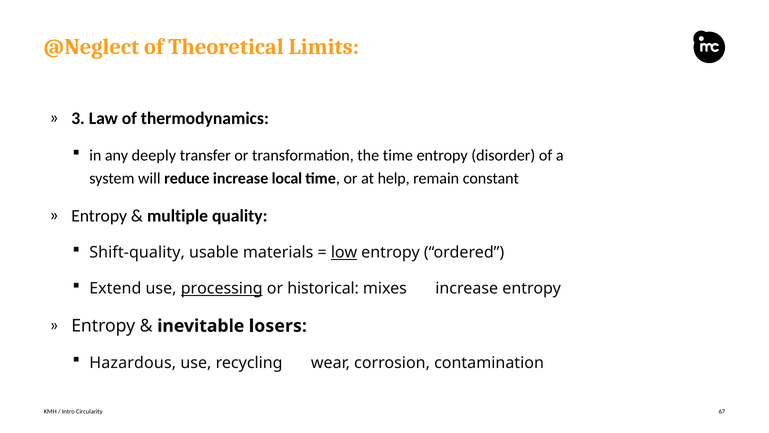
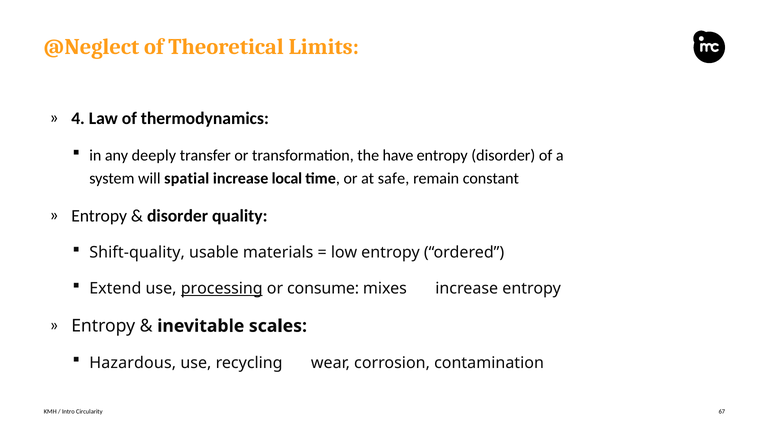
3: 3 -> 4
the time: time -> have
reduce: reduce -> spatial
help: help -> safe
multiple at (178, 216): multiple -> disorder
low underline: present -> none
historical: historical -> consume
losers: losers -> scales
